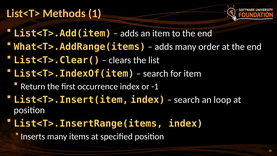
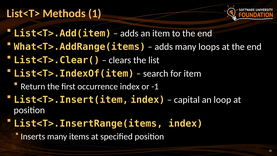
order: order -> loops
search at (187, 100): search -> capital
